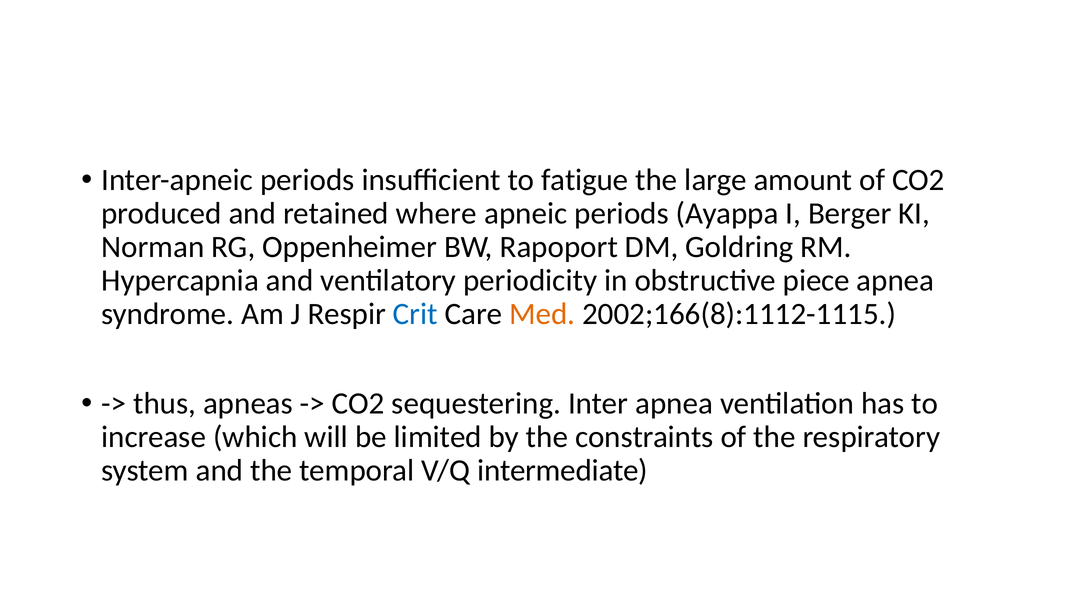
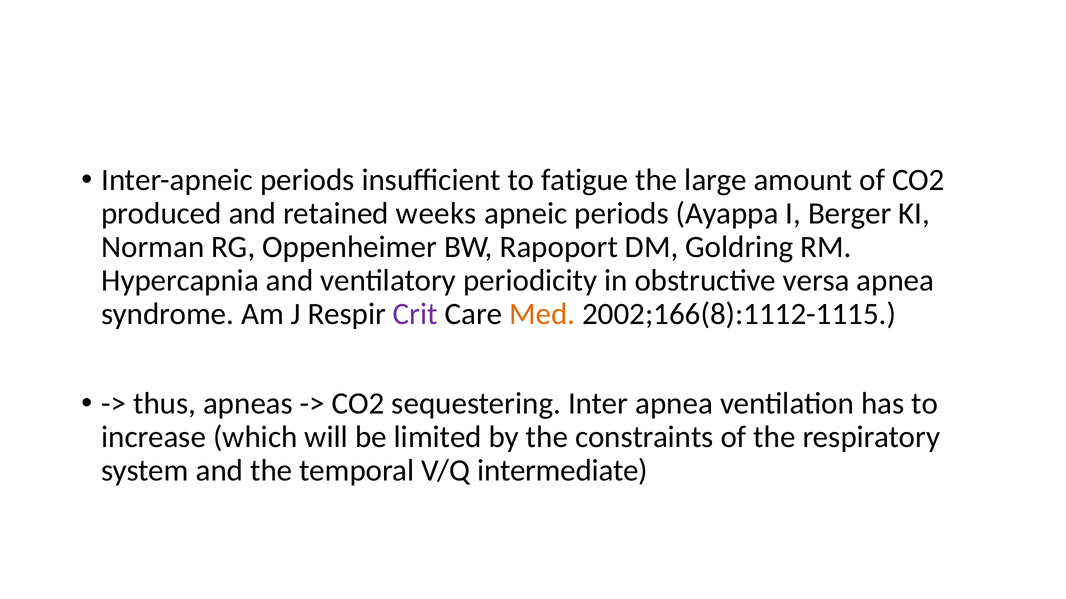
where: where -> weeks
piece: piece -> versa
Crit colour: blue -> purple
